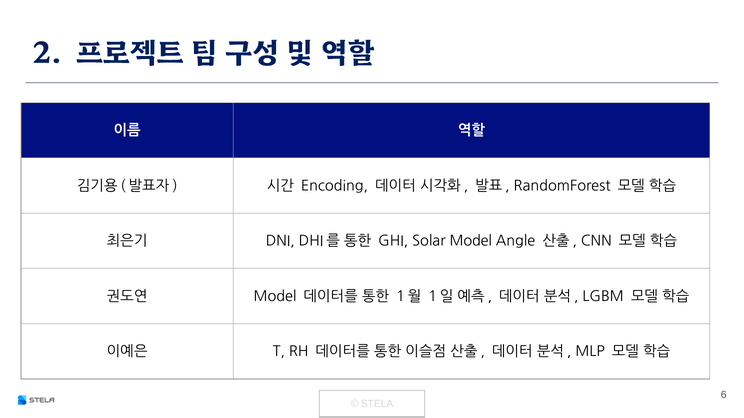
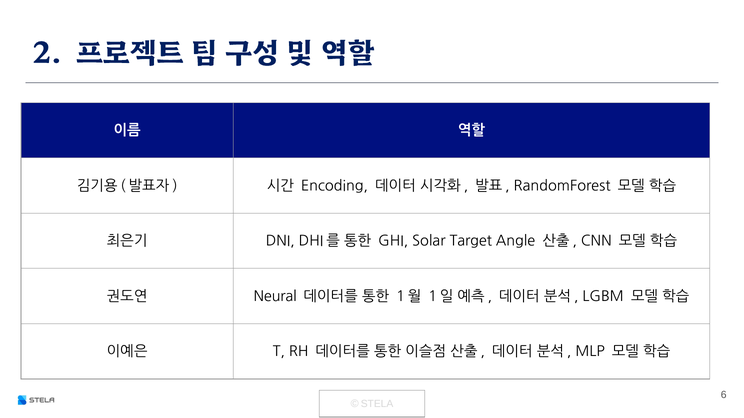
Solar Model: Model -> Target
Model at (275, 297): Model -> Neural
